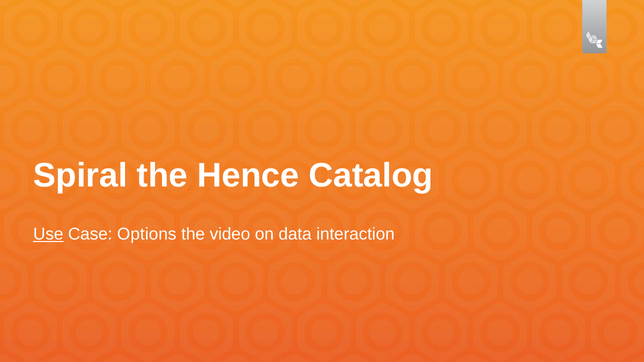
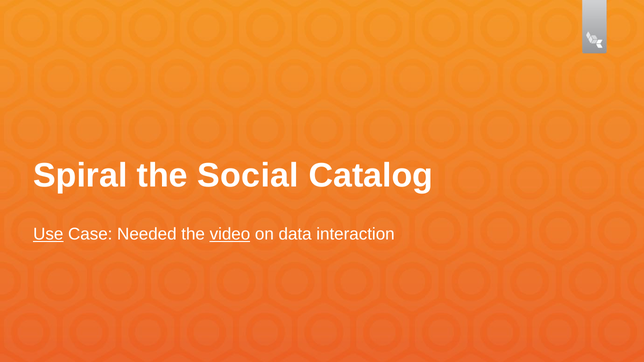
Hence: Hence -> Social
Options: Options -> Needed
video underline: none -> present
